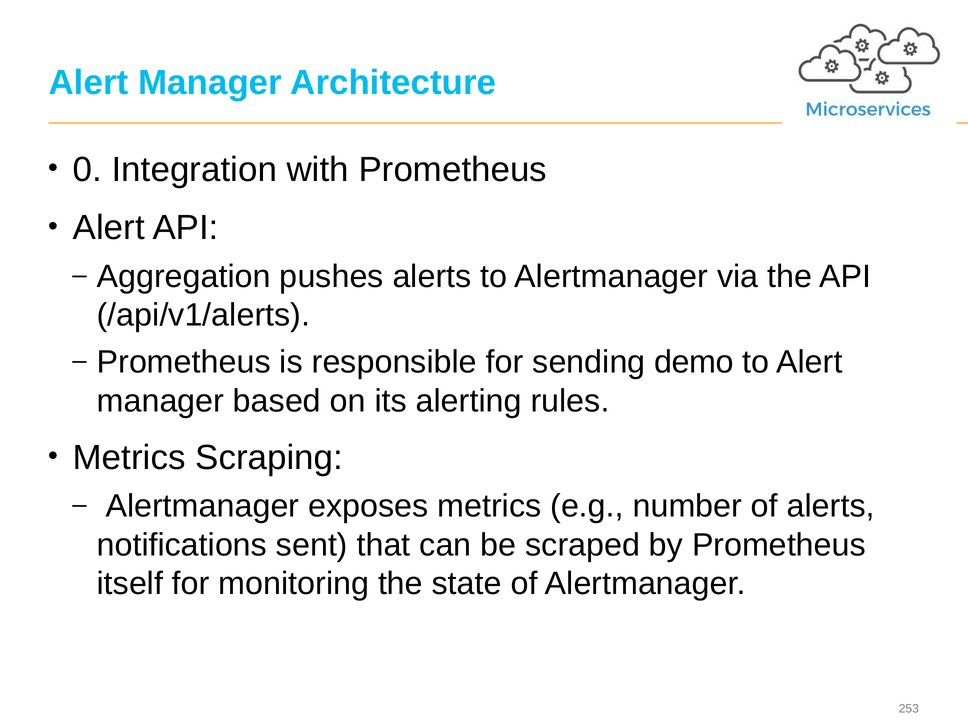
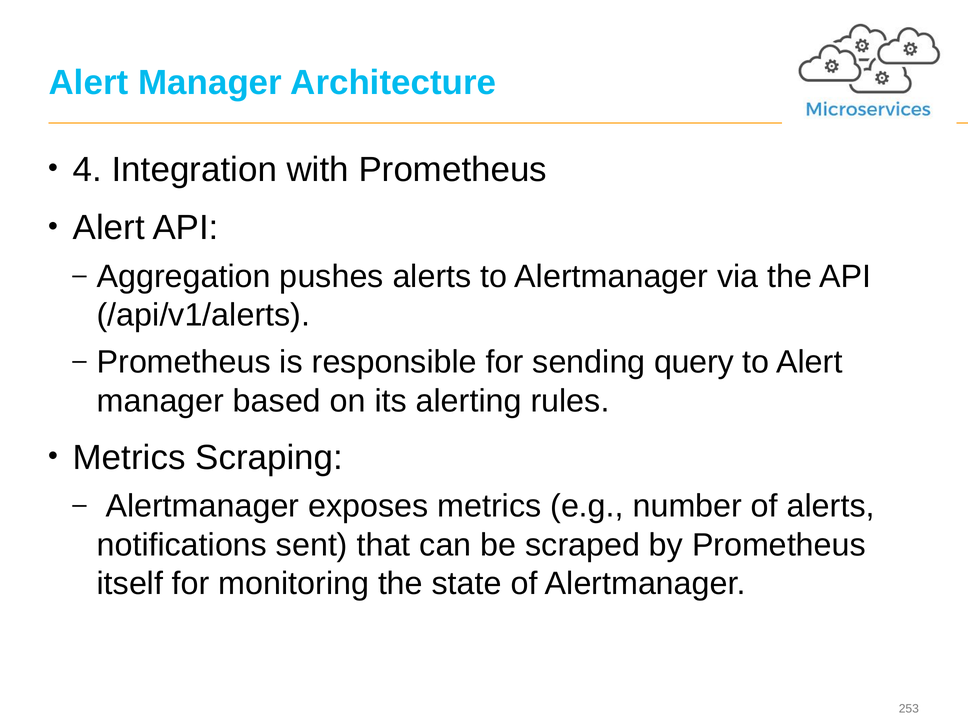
0: 0 -> 4
demo: demo -> query
